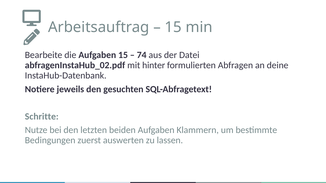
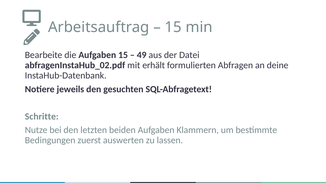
74: 74 -> 49
hinter: hinter -> erhält
